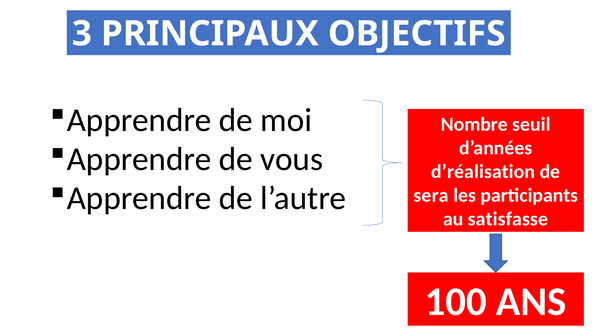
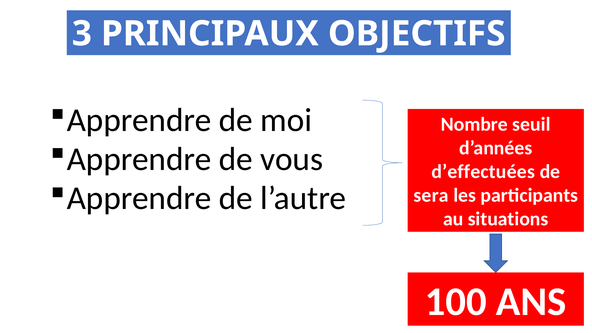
d’réalisation: d’réalisation -> d’effectuées
satisfasse: satisfasse -> situations
